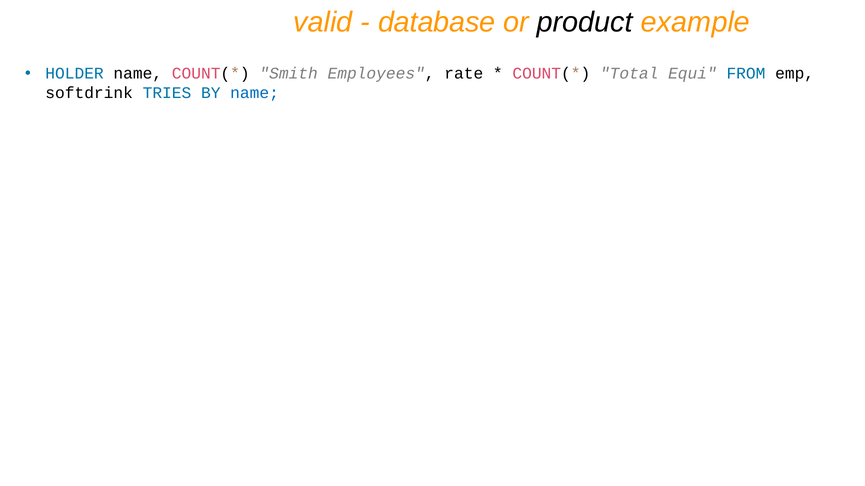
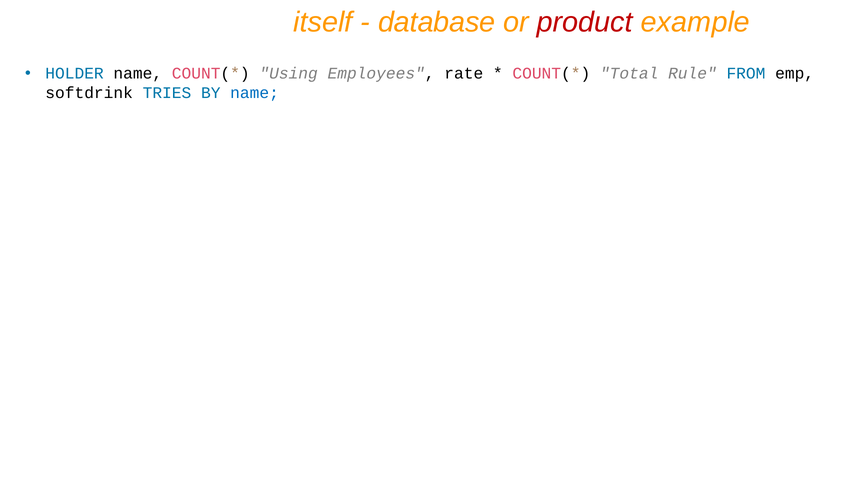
valid: valid -> itself
product colour: black -> red
Smith: Smith -> Using
Equi: Equi -> Rule
